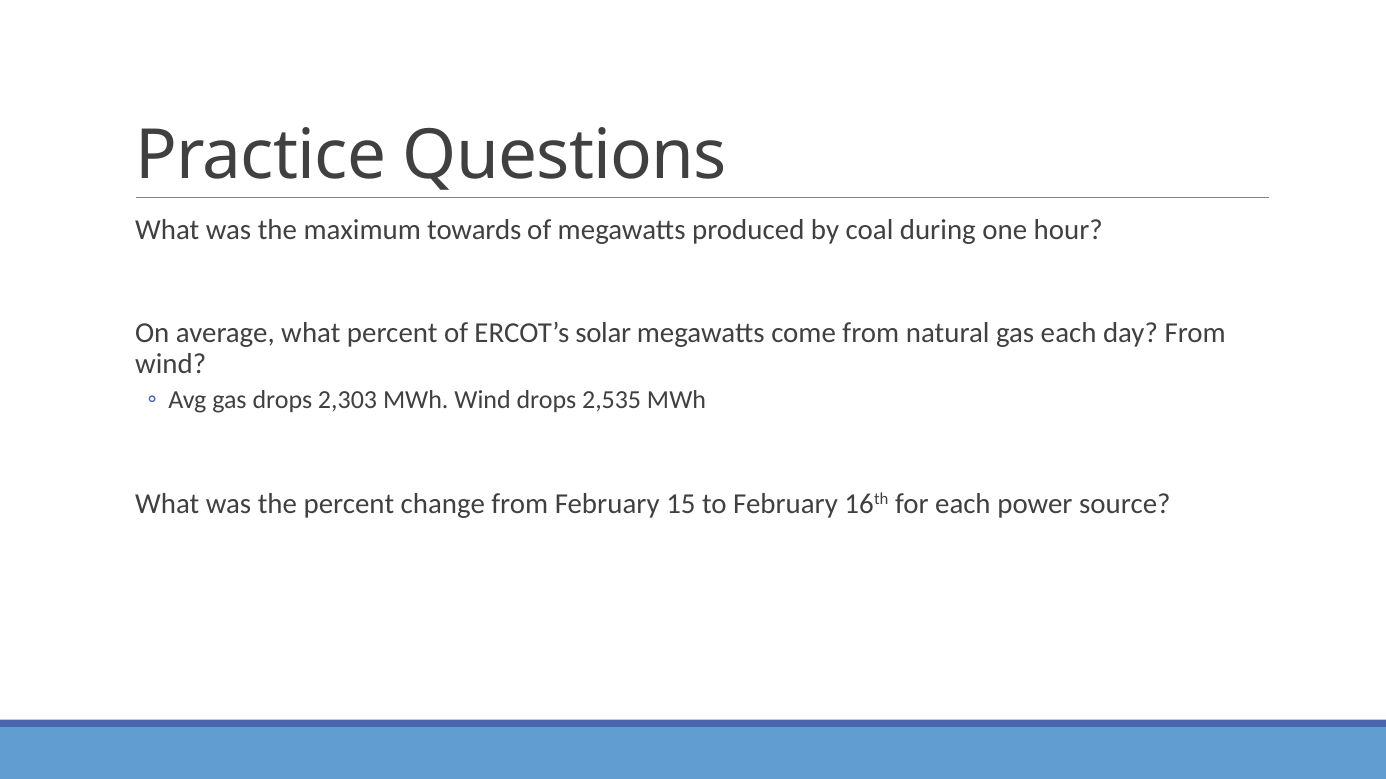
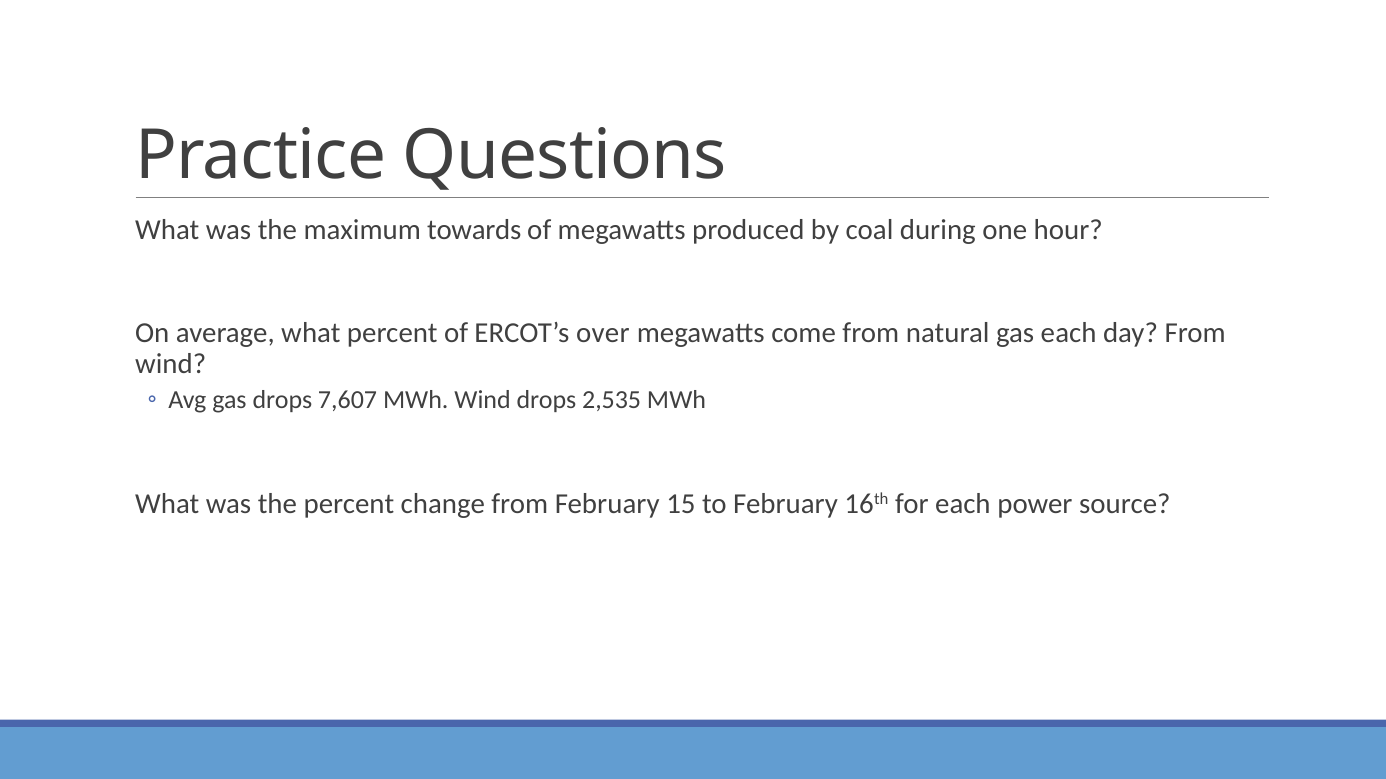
solar: solar -> over
2,303: 2,303 -> 7,607
